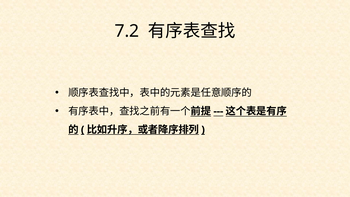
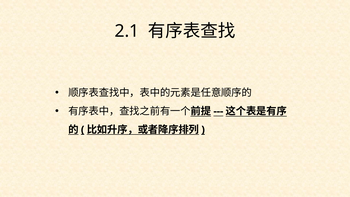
7.2: 7.2 -> 2.1
